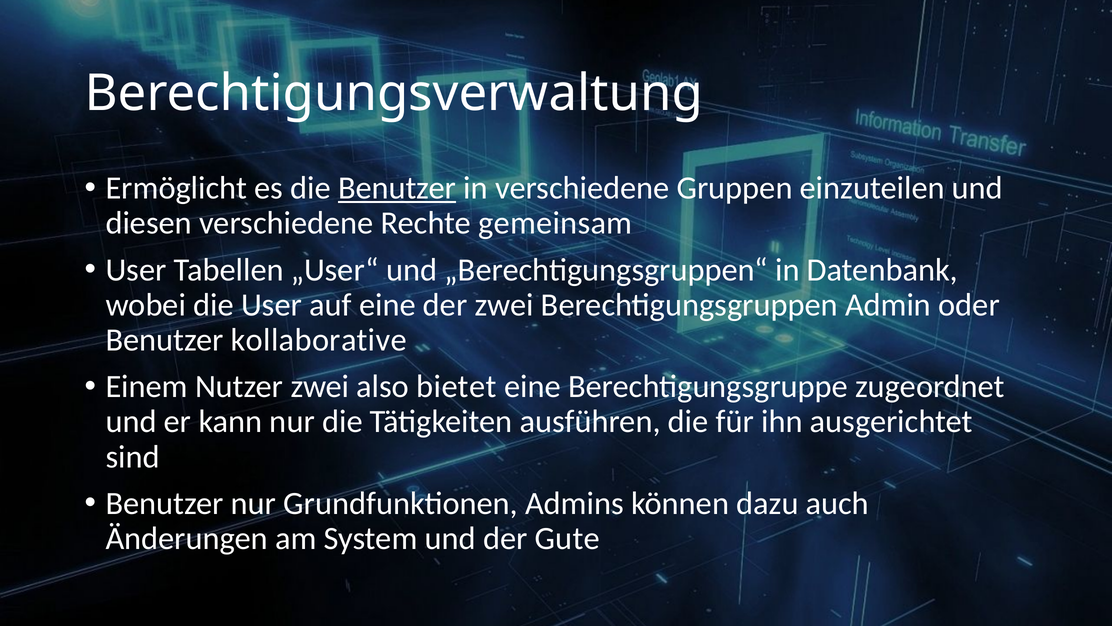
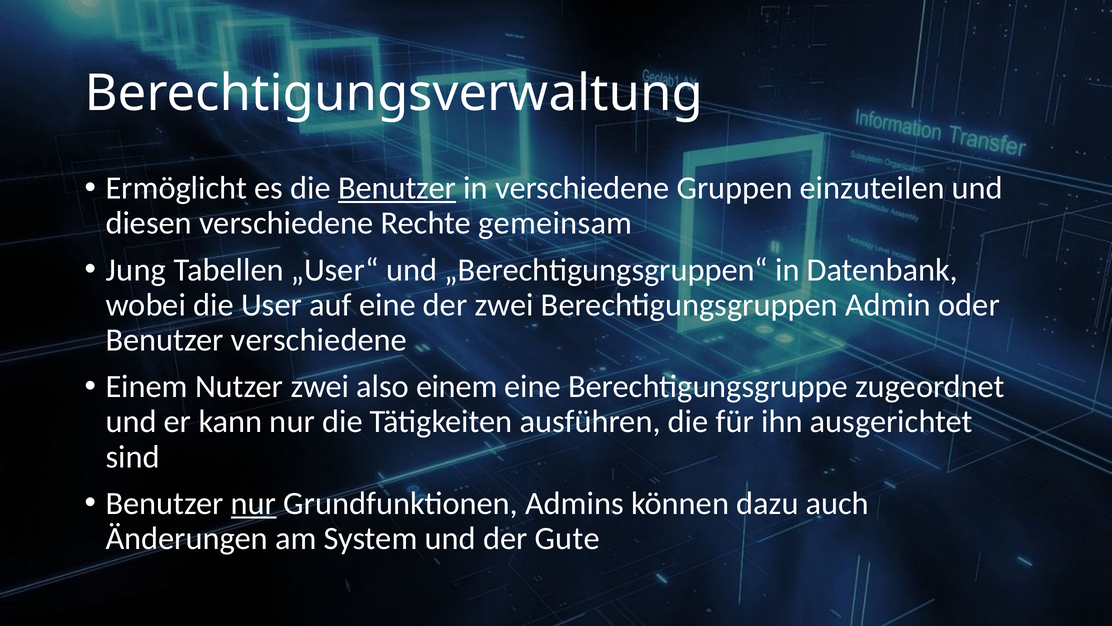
User at (136, 270): User -> Jung
Benutzer kollaborative: kollaborative -> verschiedene
also bietet: bietet -> einem
nur at (254, 503) underline: none -> present
